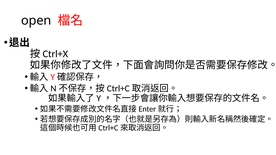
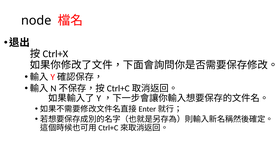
open: open -> node
